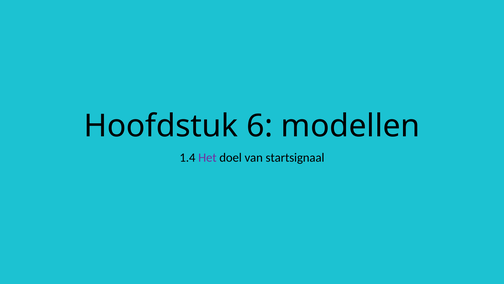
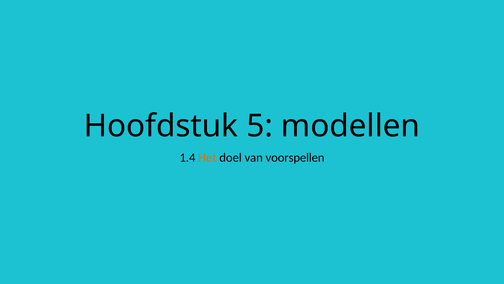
6: 6 -> 5
Het colour: purple -> orange
startsignaal: startsignaal -> voorspellen
